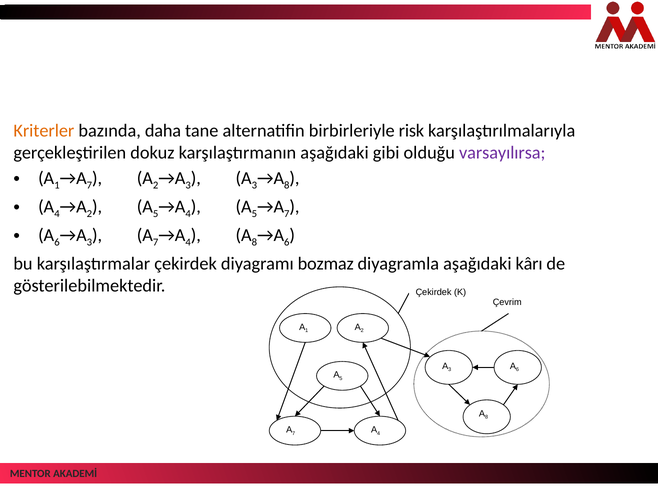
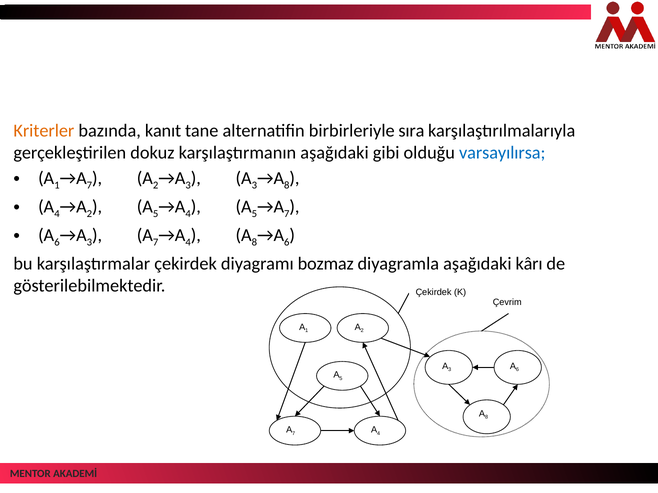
daha: daha -> kanıt
risk: risk -> sıra
varsayılırsa colour: purple -> blue
